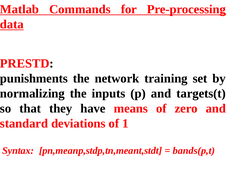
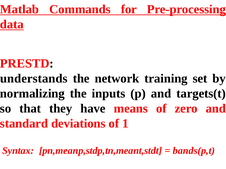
punishments: punishments -> understands
